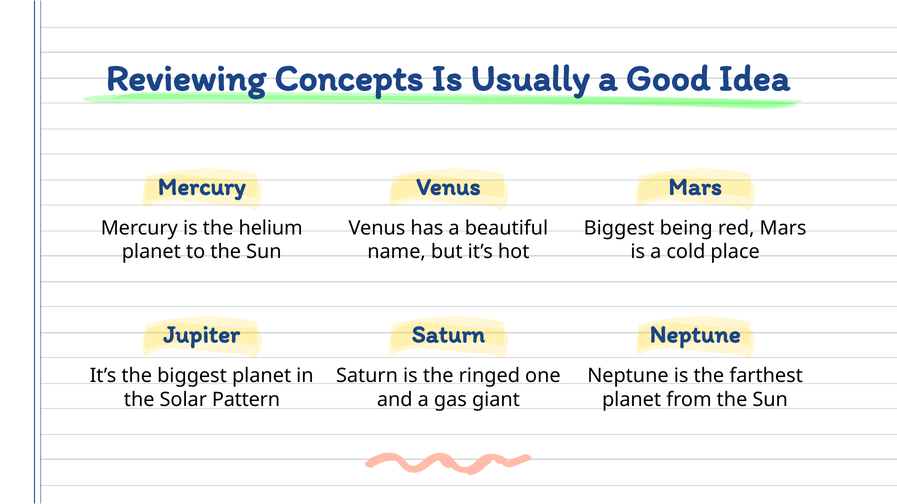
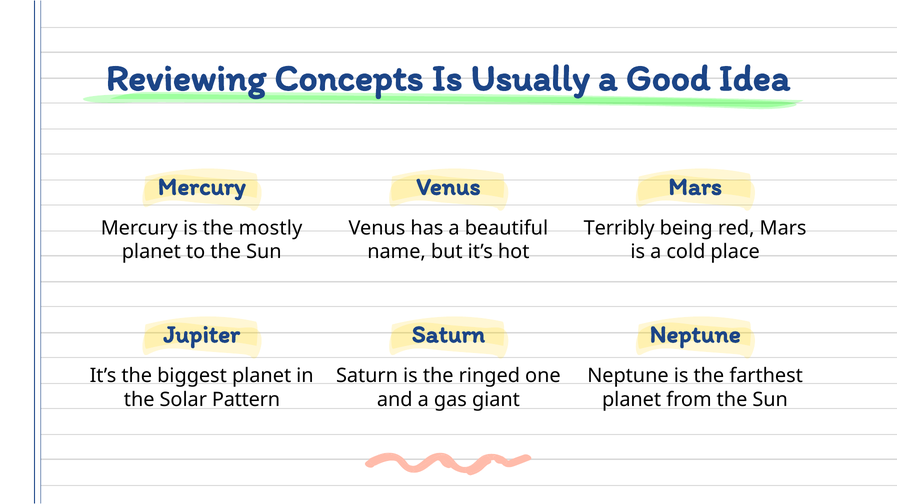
helium: helium -> mostly
Biggest at (619, 228): Biggest -> Terribly
